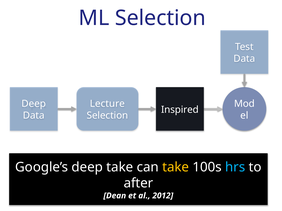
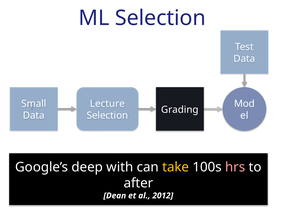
Deep at (34, 104): Deep -> Small
Inspired: Inspired -> Grading
deep take: take -> with
hrs colour: light blue -> pink
